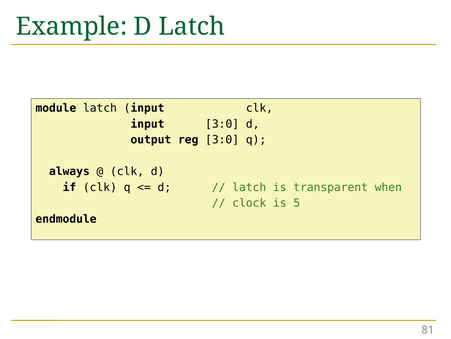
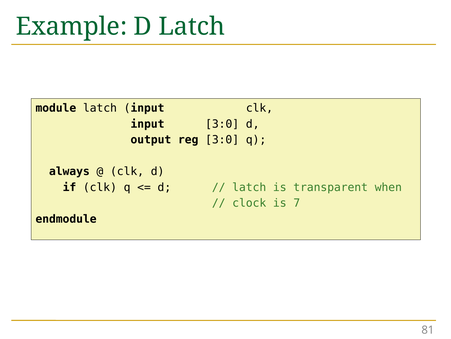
5: 5 -> 7
